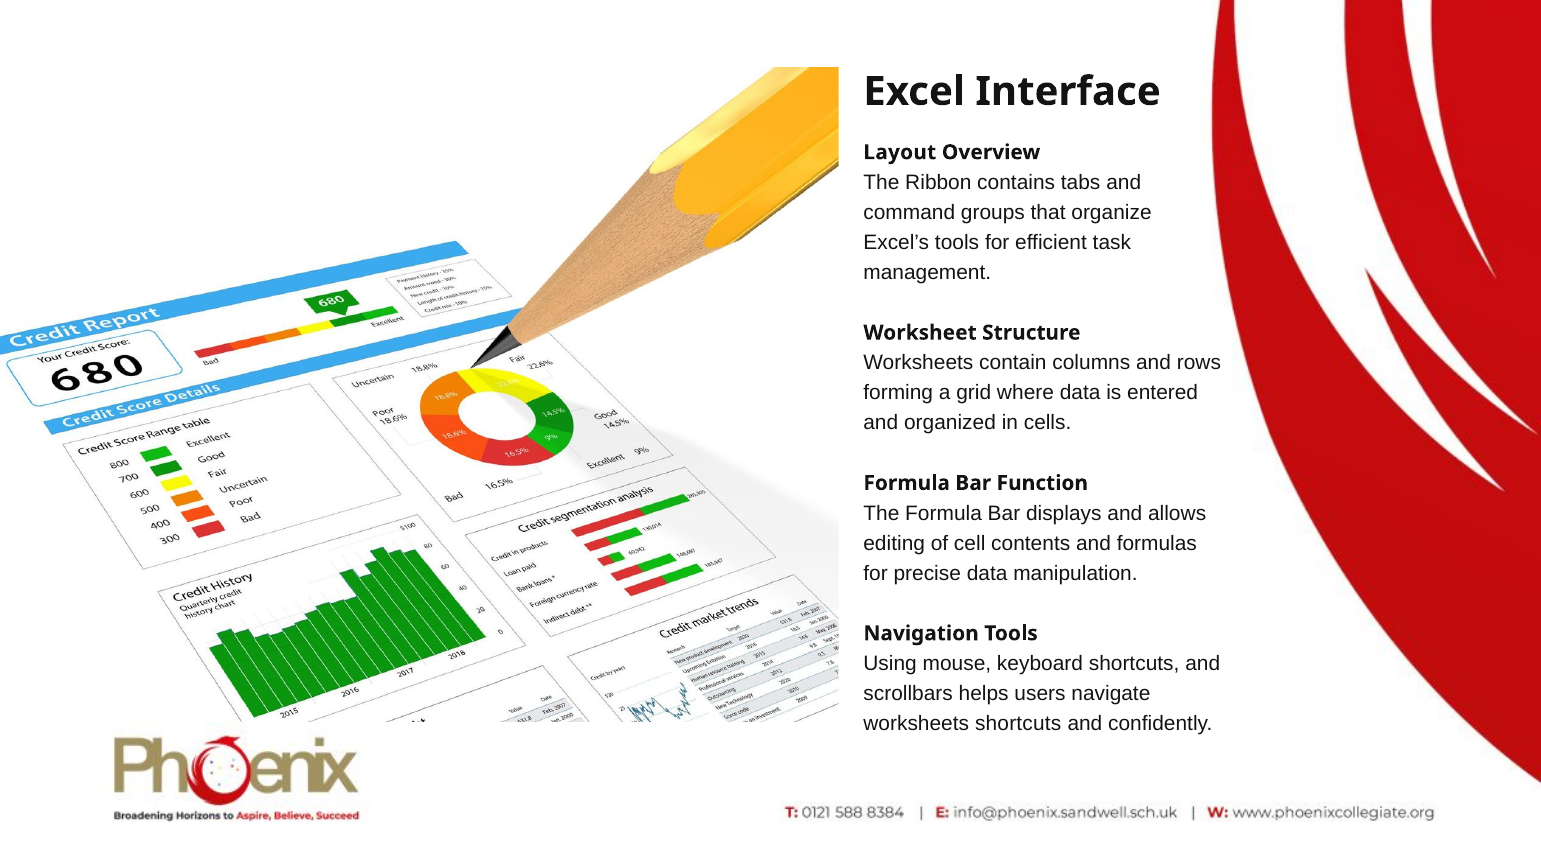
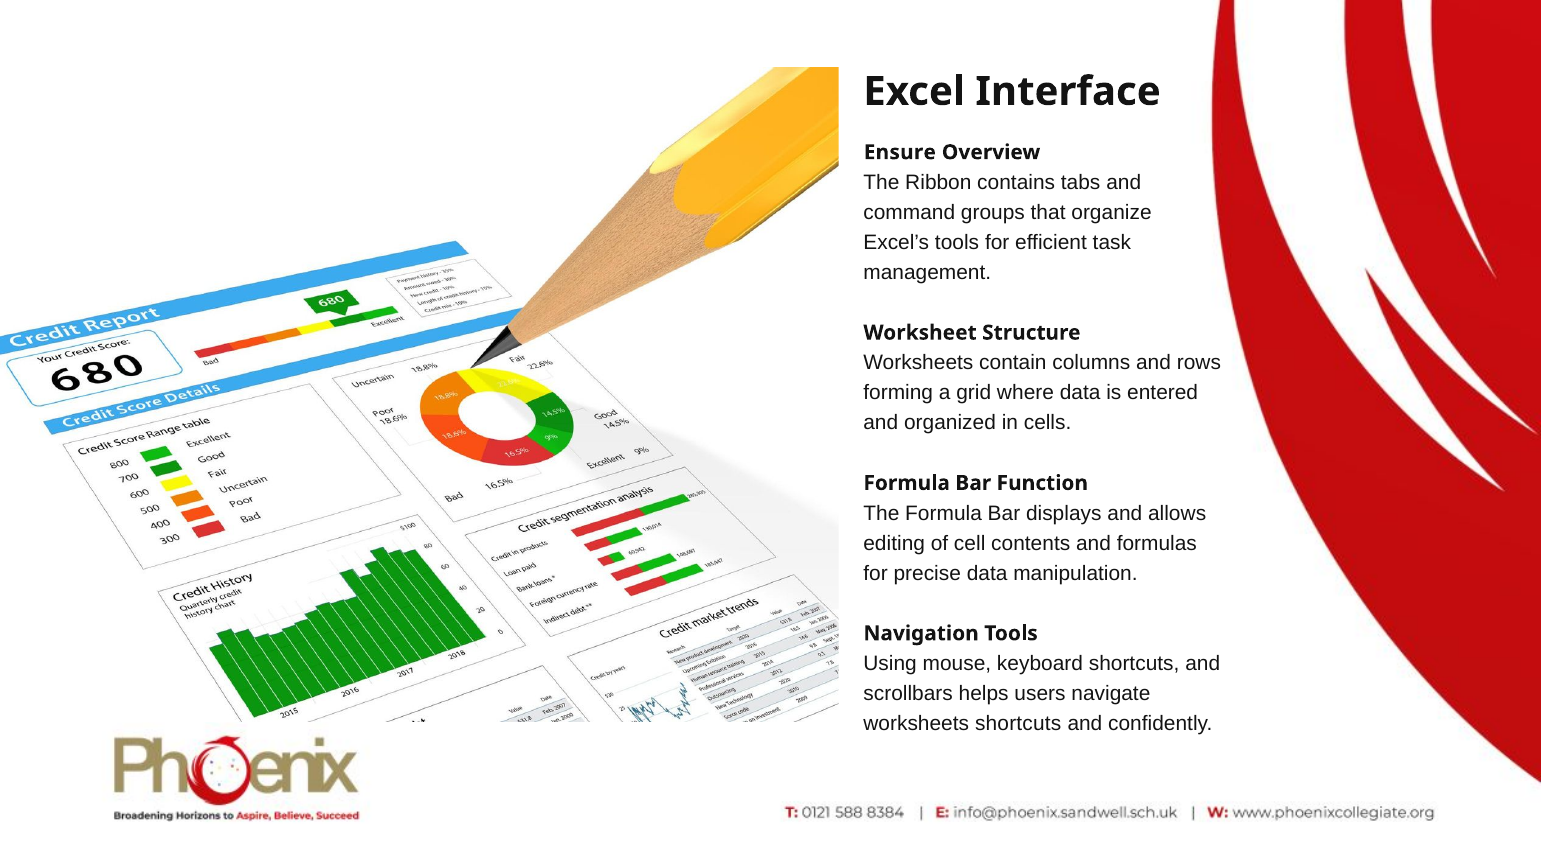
Layout: Layout -> Ensure
